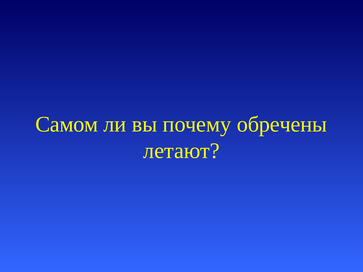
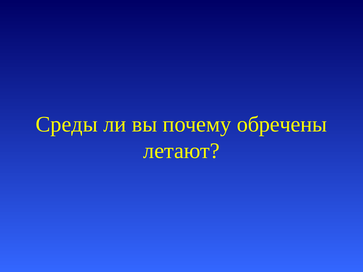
Самом: Самом -> Среды
